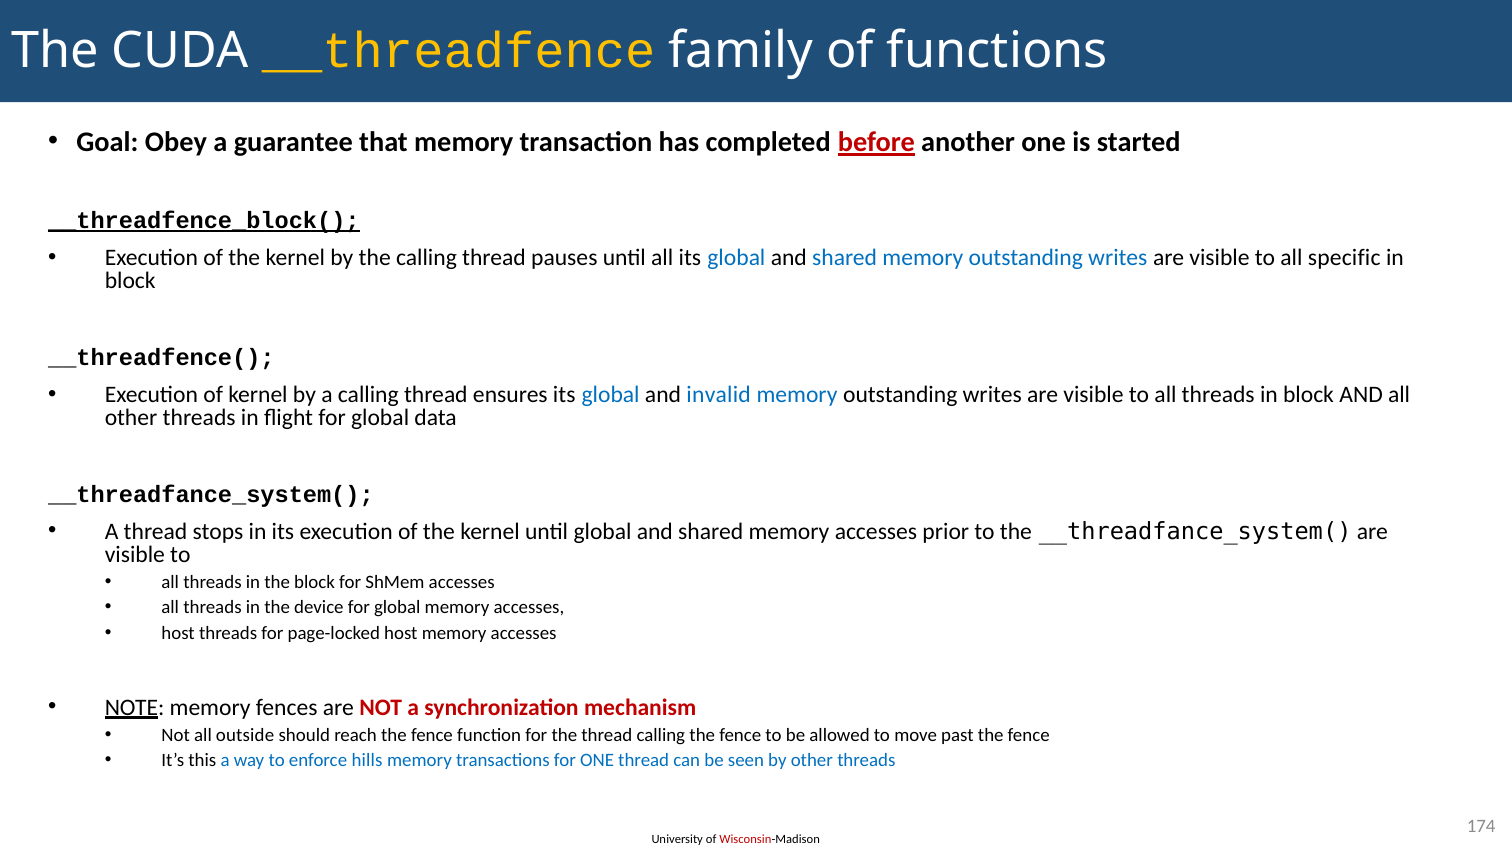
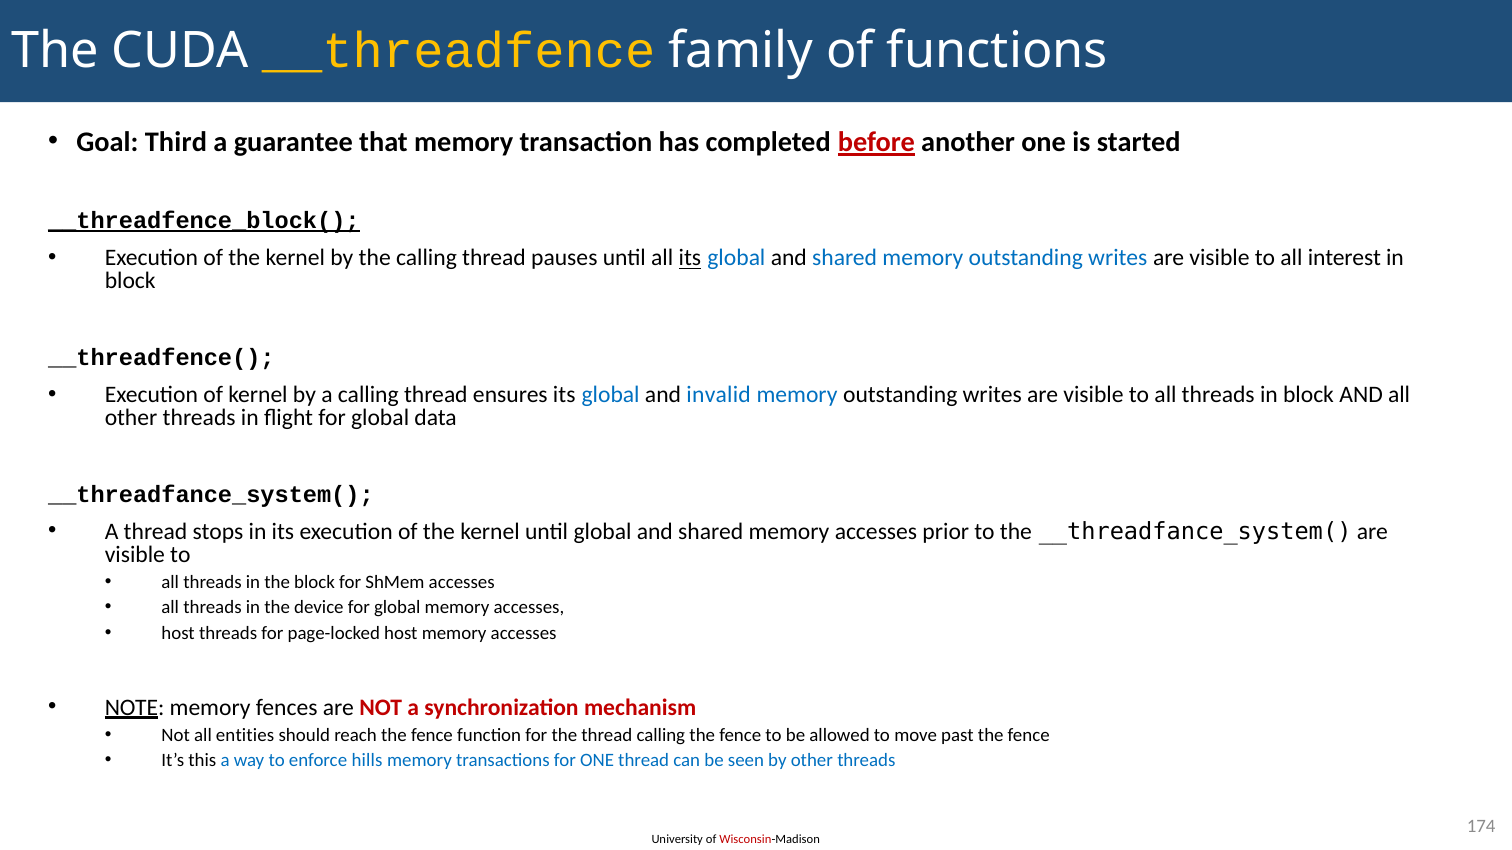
Obey: Obey -> Third
its at (690, 258) underline: none -> present
specific: specific -> interest
outside: outside -> entities
